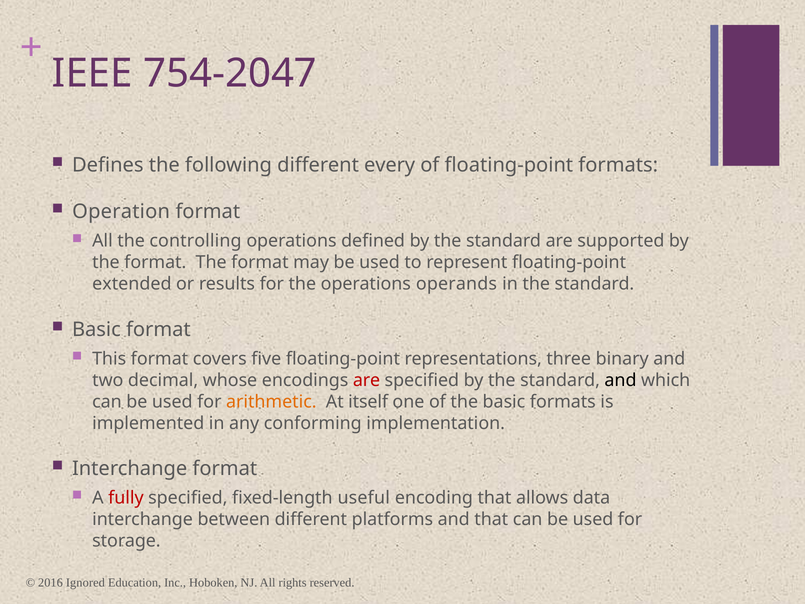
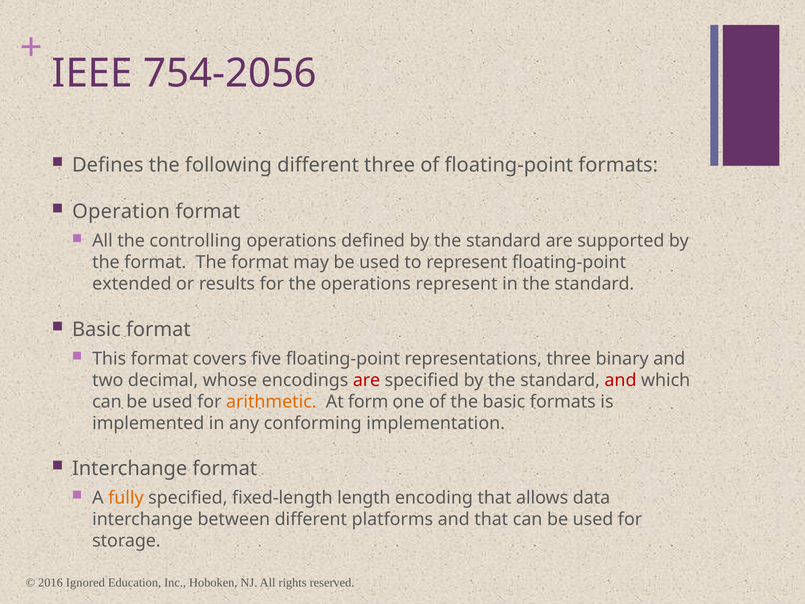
754-2047: 754-2047 -> 754-2056
different every: every -> three
operations operands: operands -> represent
and at (620, 380) colour: black -> red
itself: itself -> form
fully colour: red -> orange
useful: useful -> length
